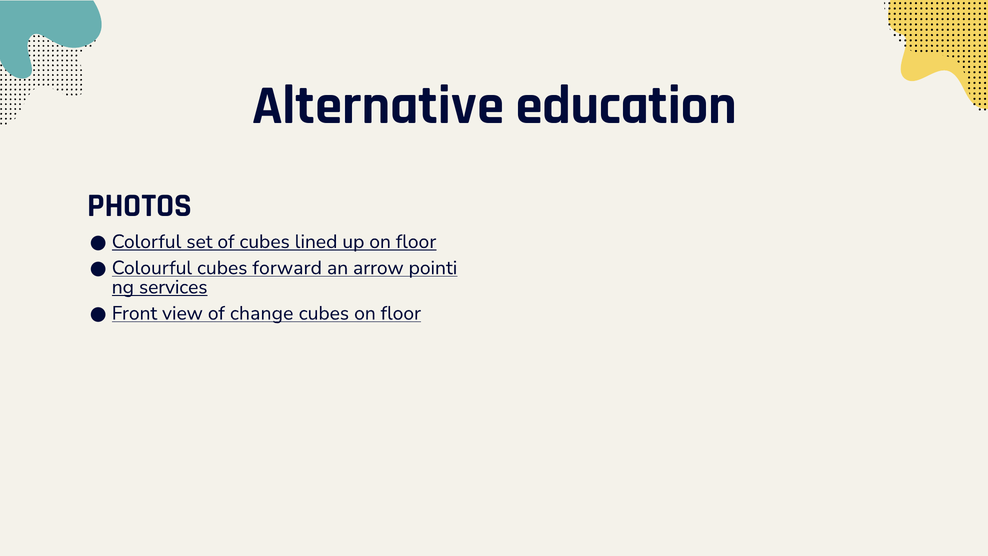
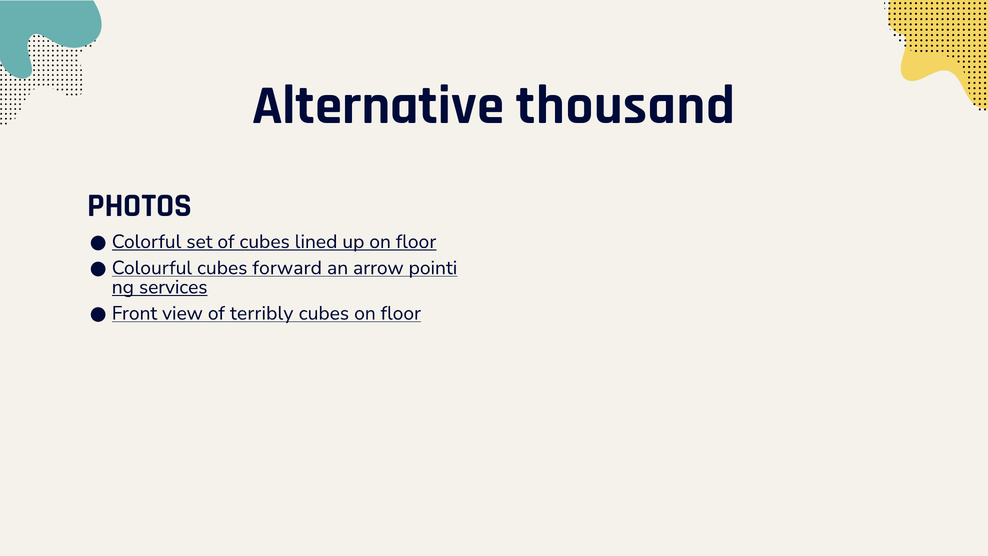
education: education -> thousand
change: change -> terribly
